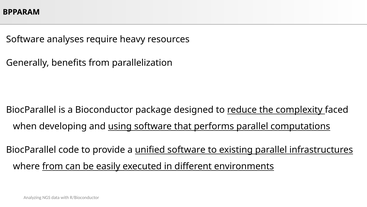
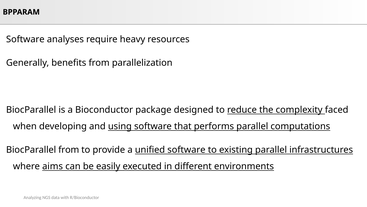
BiocParallel code: code -> from
where from: from -> aims
